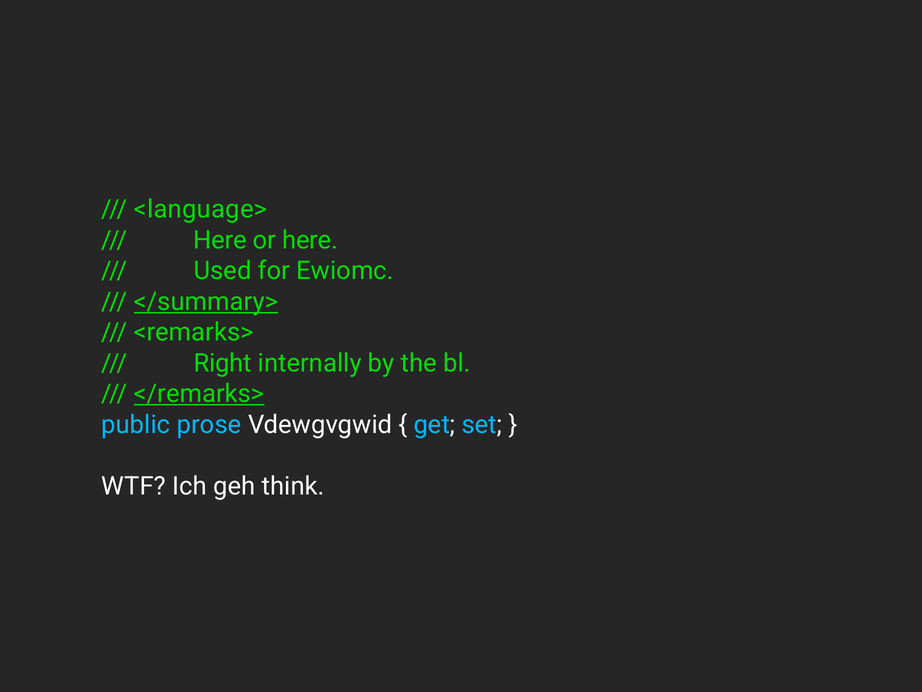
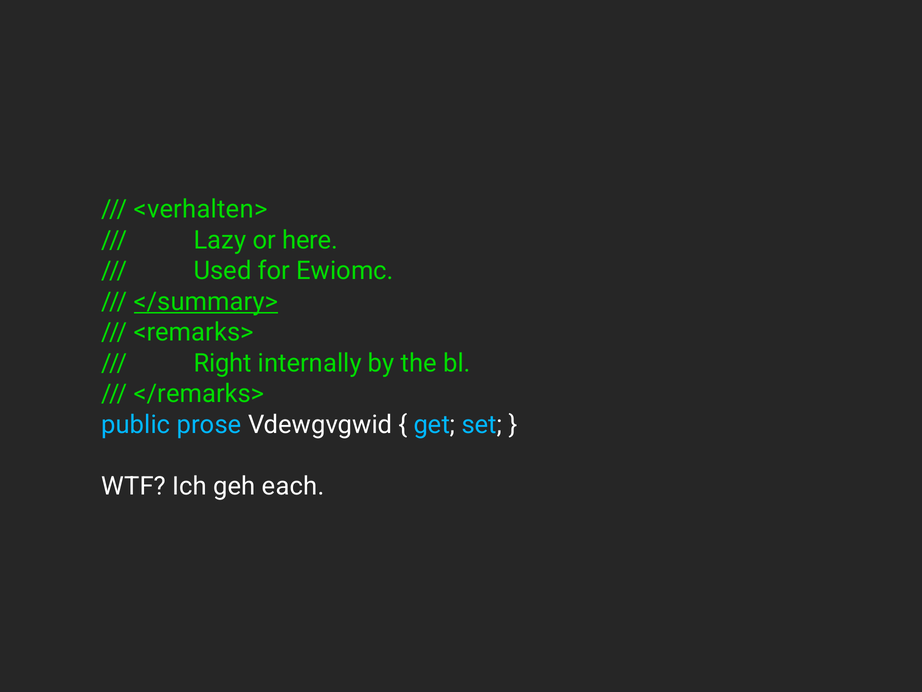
<language>: <language> -> <verhalten>
Here at (220, 240): Here -> Lazy
</remarks> underline: present -> none
think: think -> each
